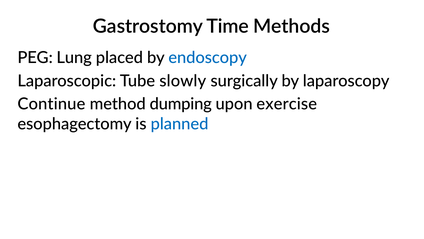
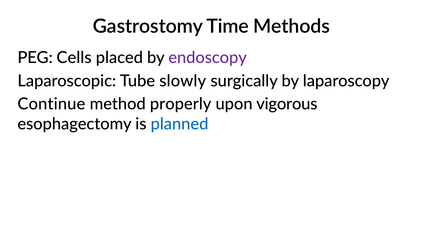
Lung: Lung -> Cells
endoscopy colour: blue -> purple
dumping: dumping -> properly
exercise: exercise -> vigorous
